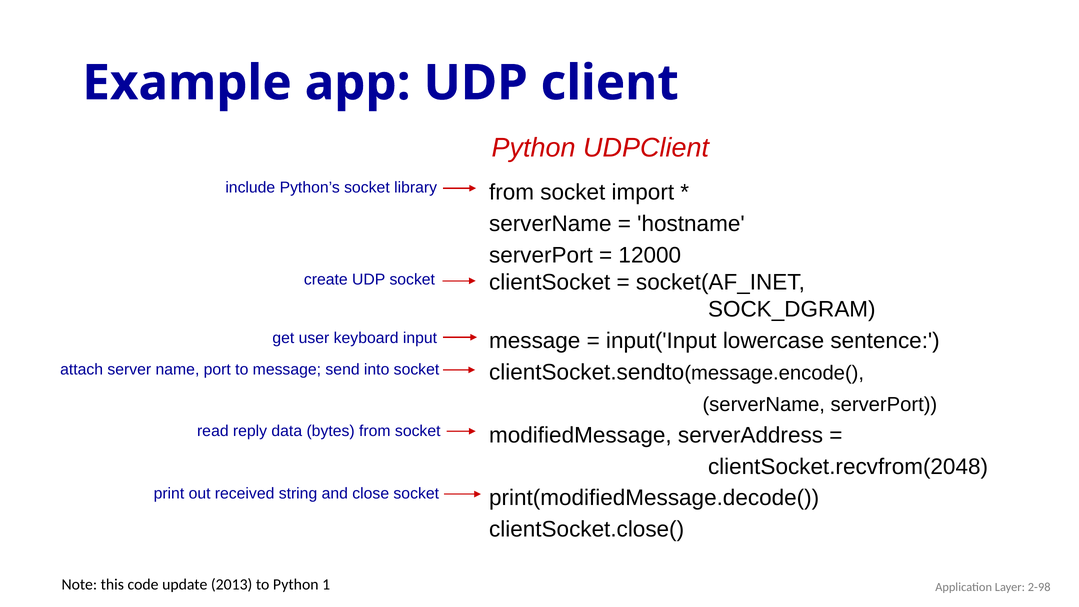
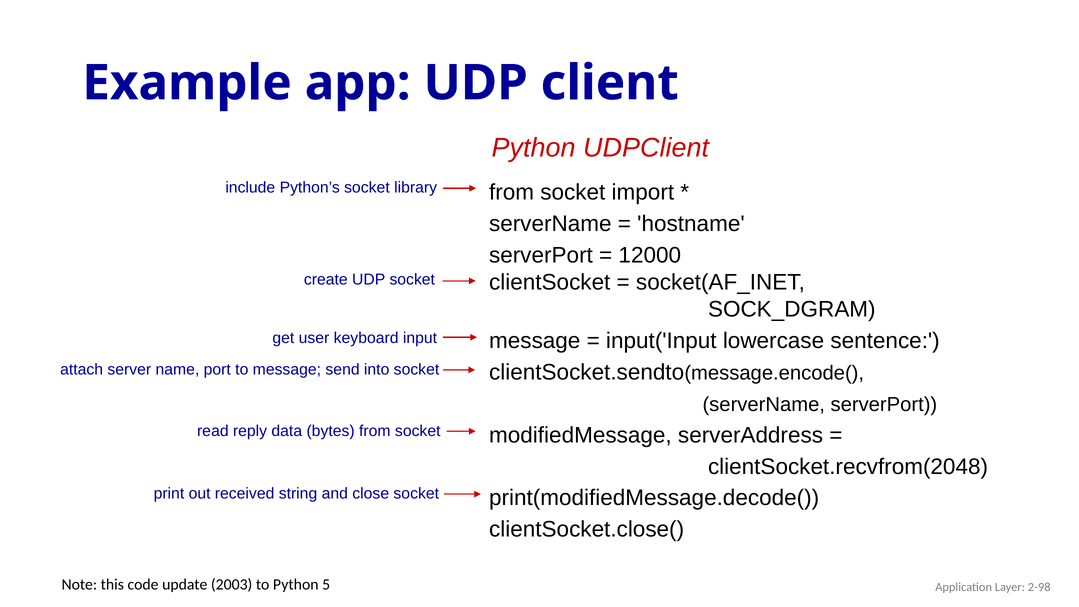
2013: 2013 -> 2003
1: 1 -> 5
